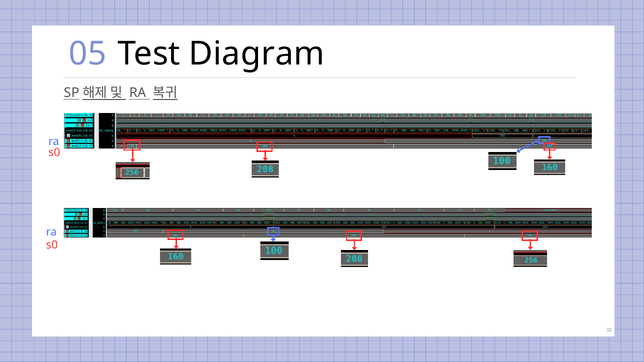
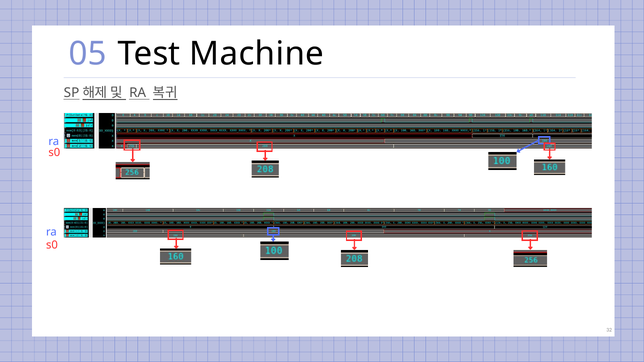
Diagram: Diagram -> Machine
